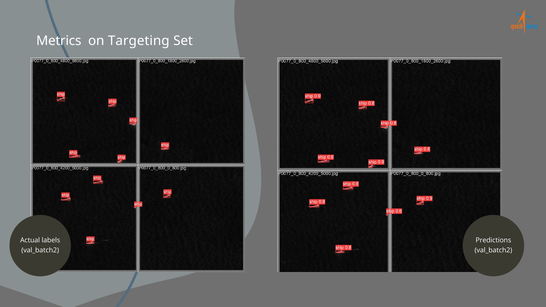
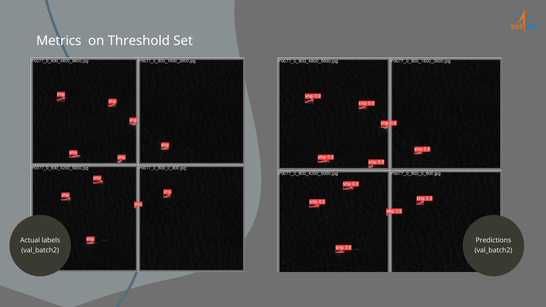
Targeting: Targeting -> Threshold
